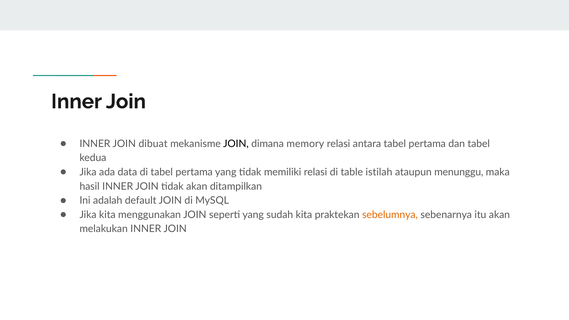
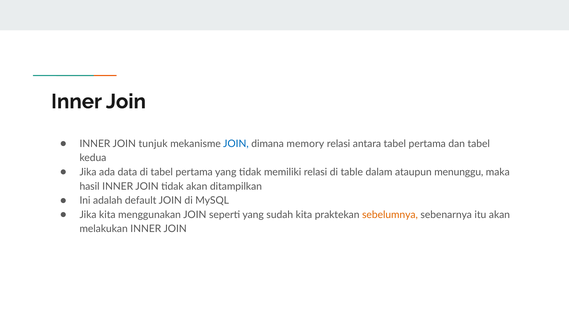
dibuat: dibuat -> tunjuk
JOIN at (236, 144) colour: black -> blue
istilah: istilah -> dalam
